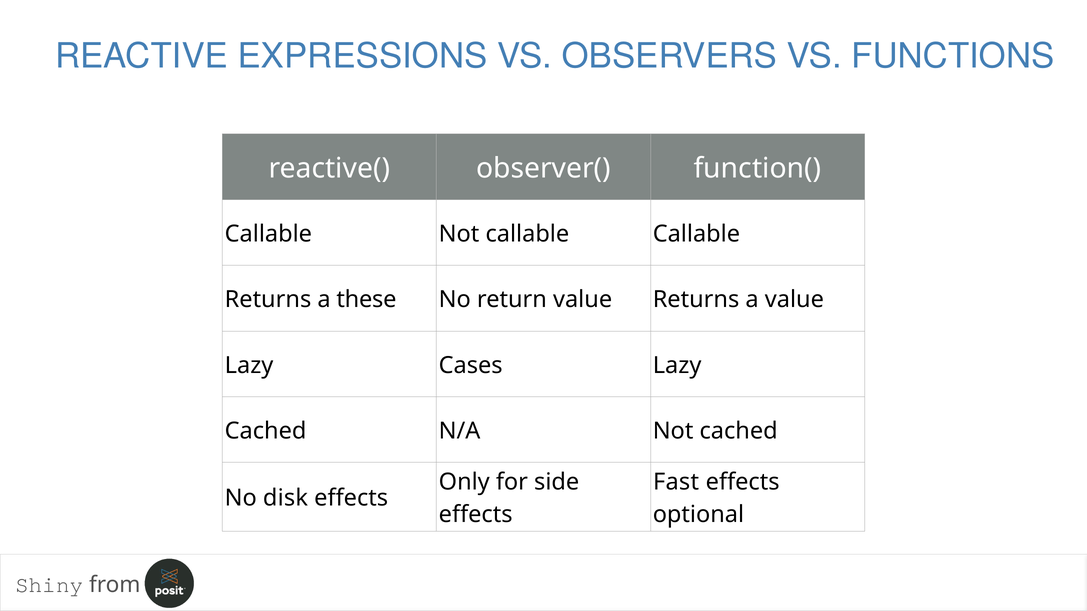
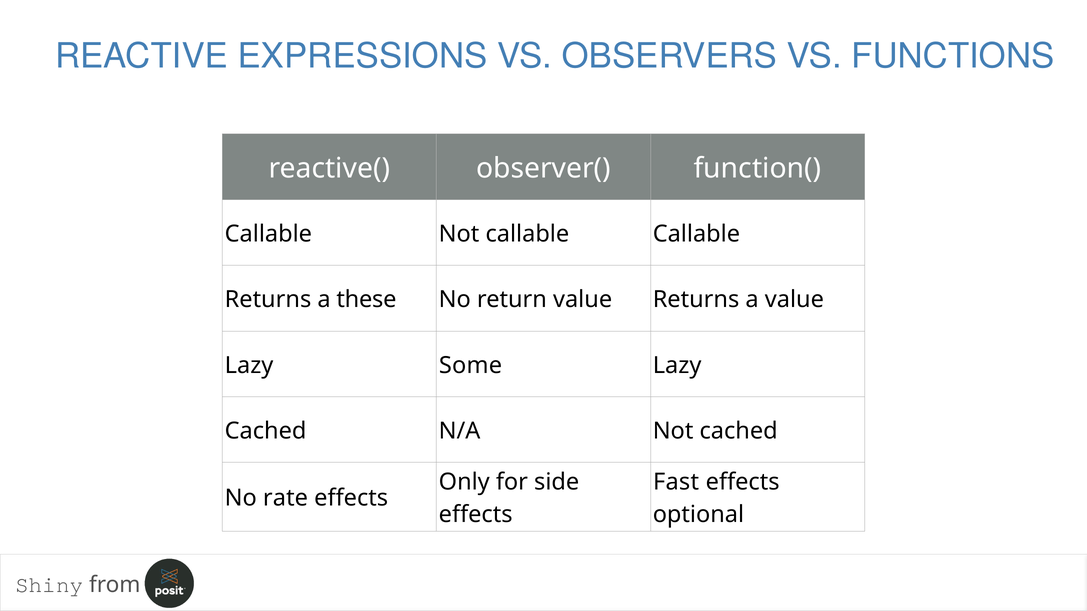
Cases: Cases -> Some
disk: disk -> rate
